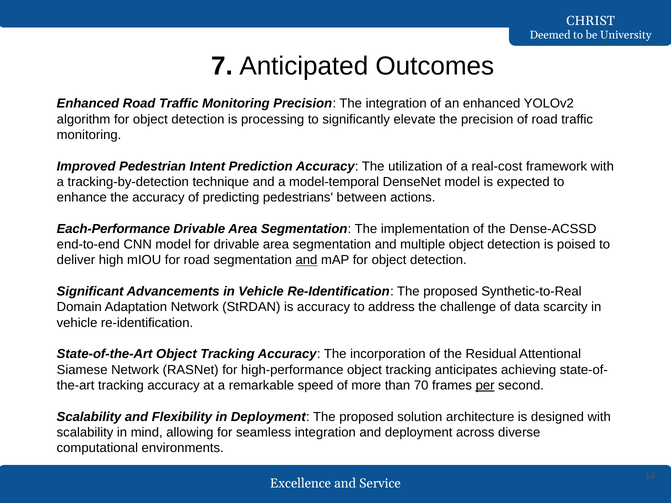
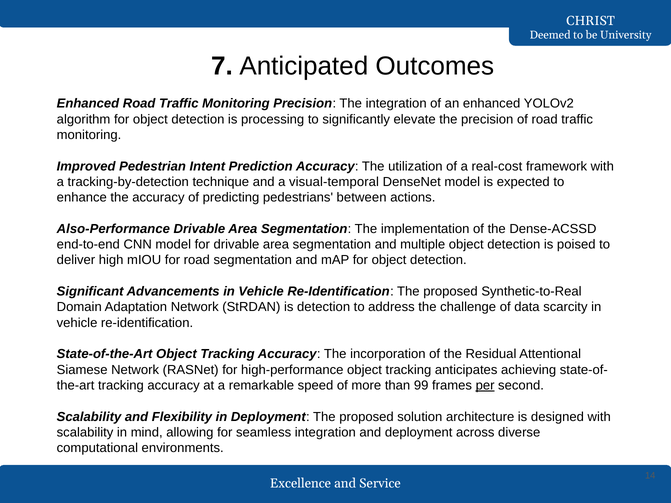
model-temporal: model-temporal -> visual-temporal
Each-Performance: Each-Performance -> Also-Performance
and at (306, 260) underline: present -> none
is accuracy: accuracy -> detection
70: 70 -> 99
